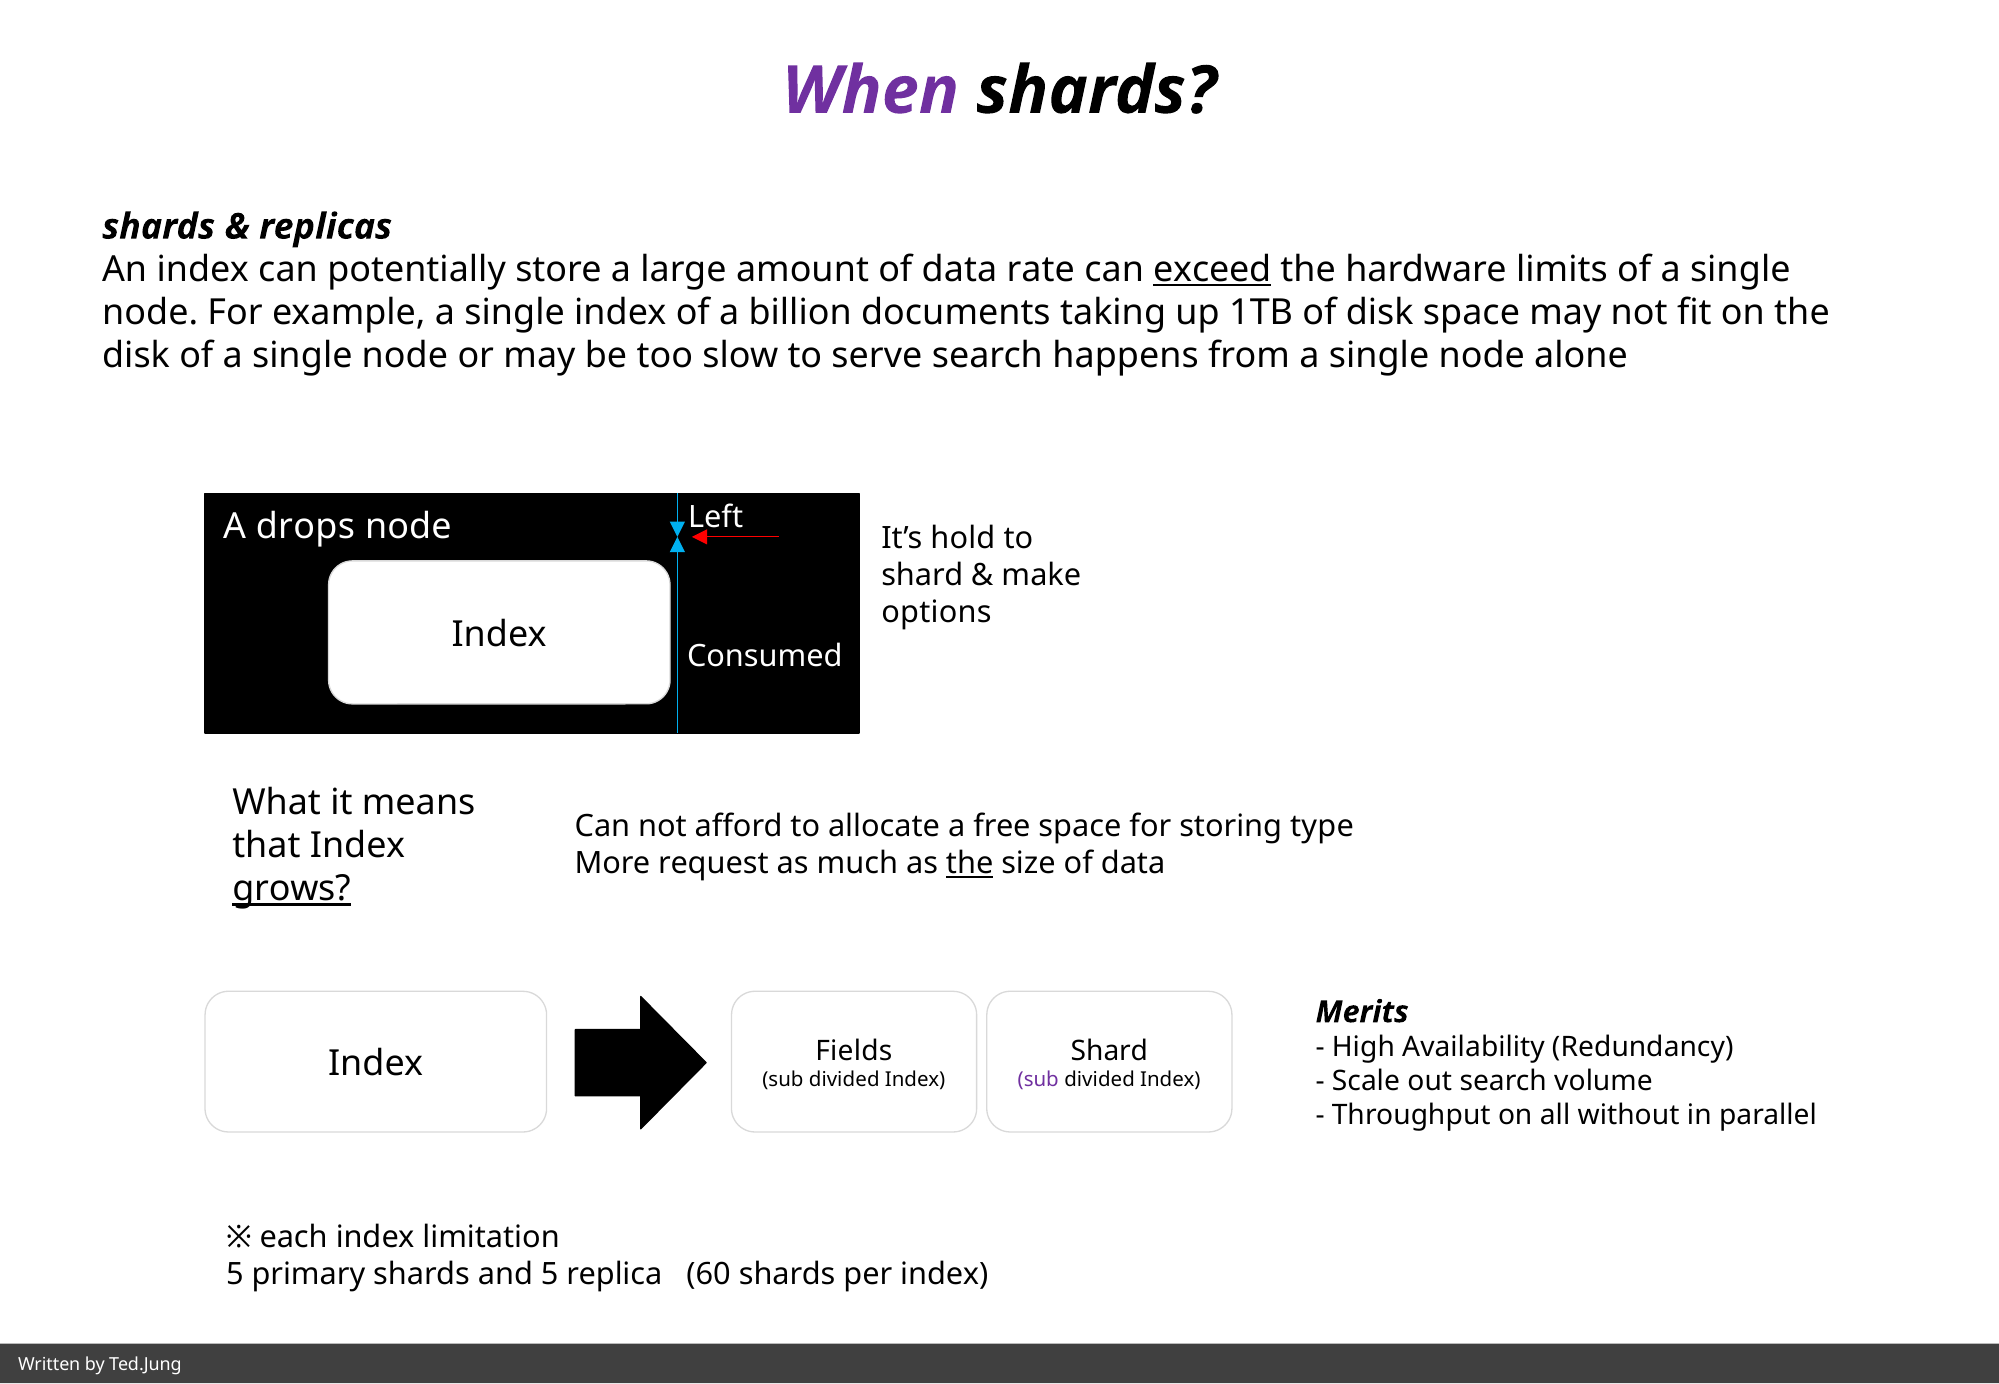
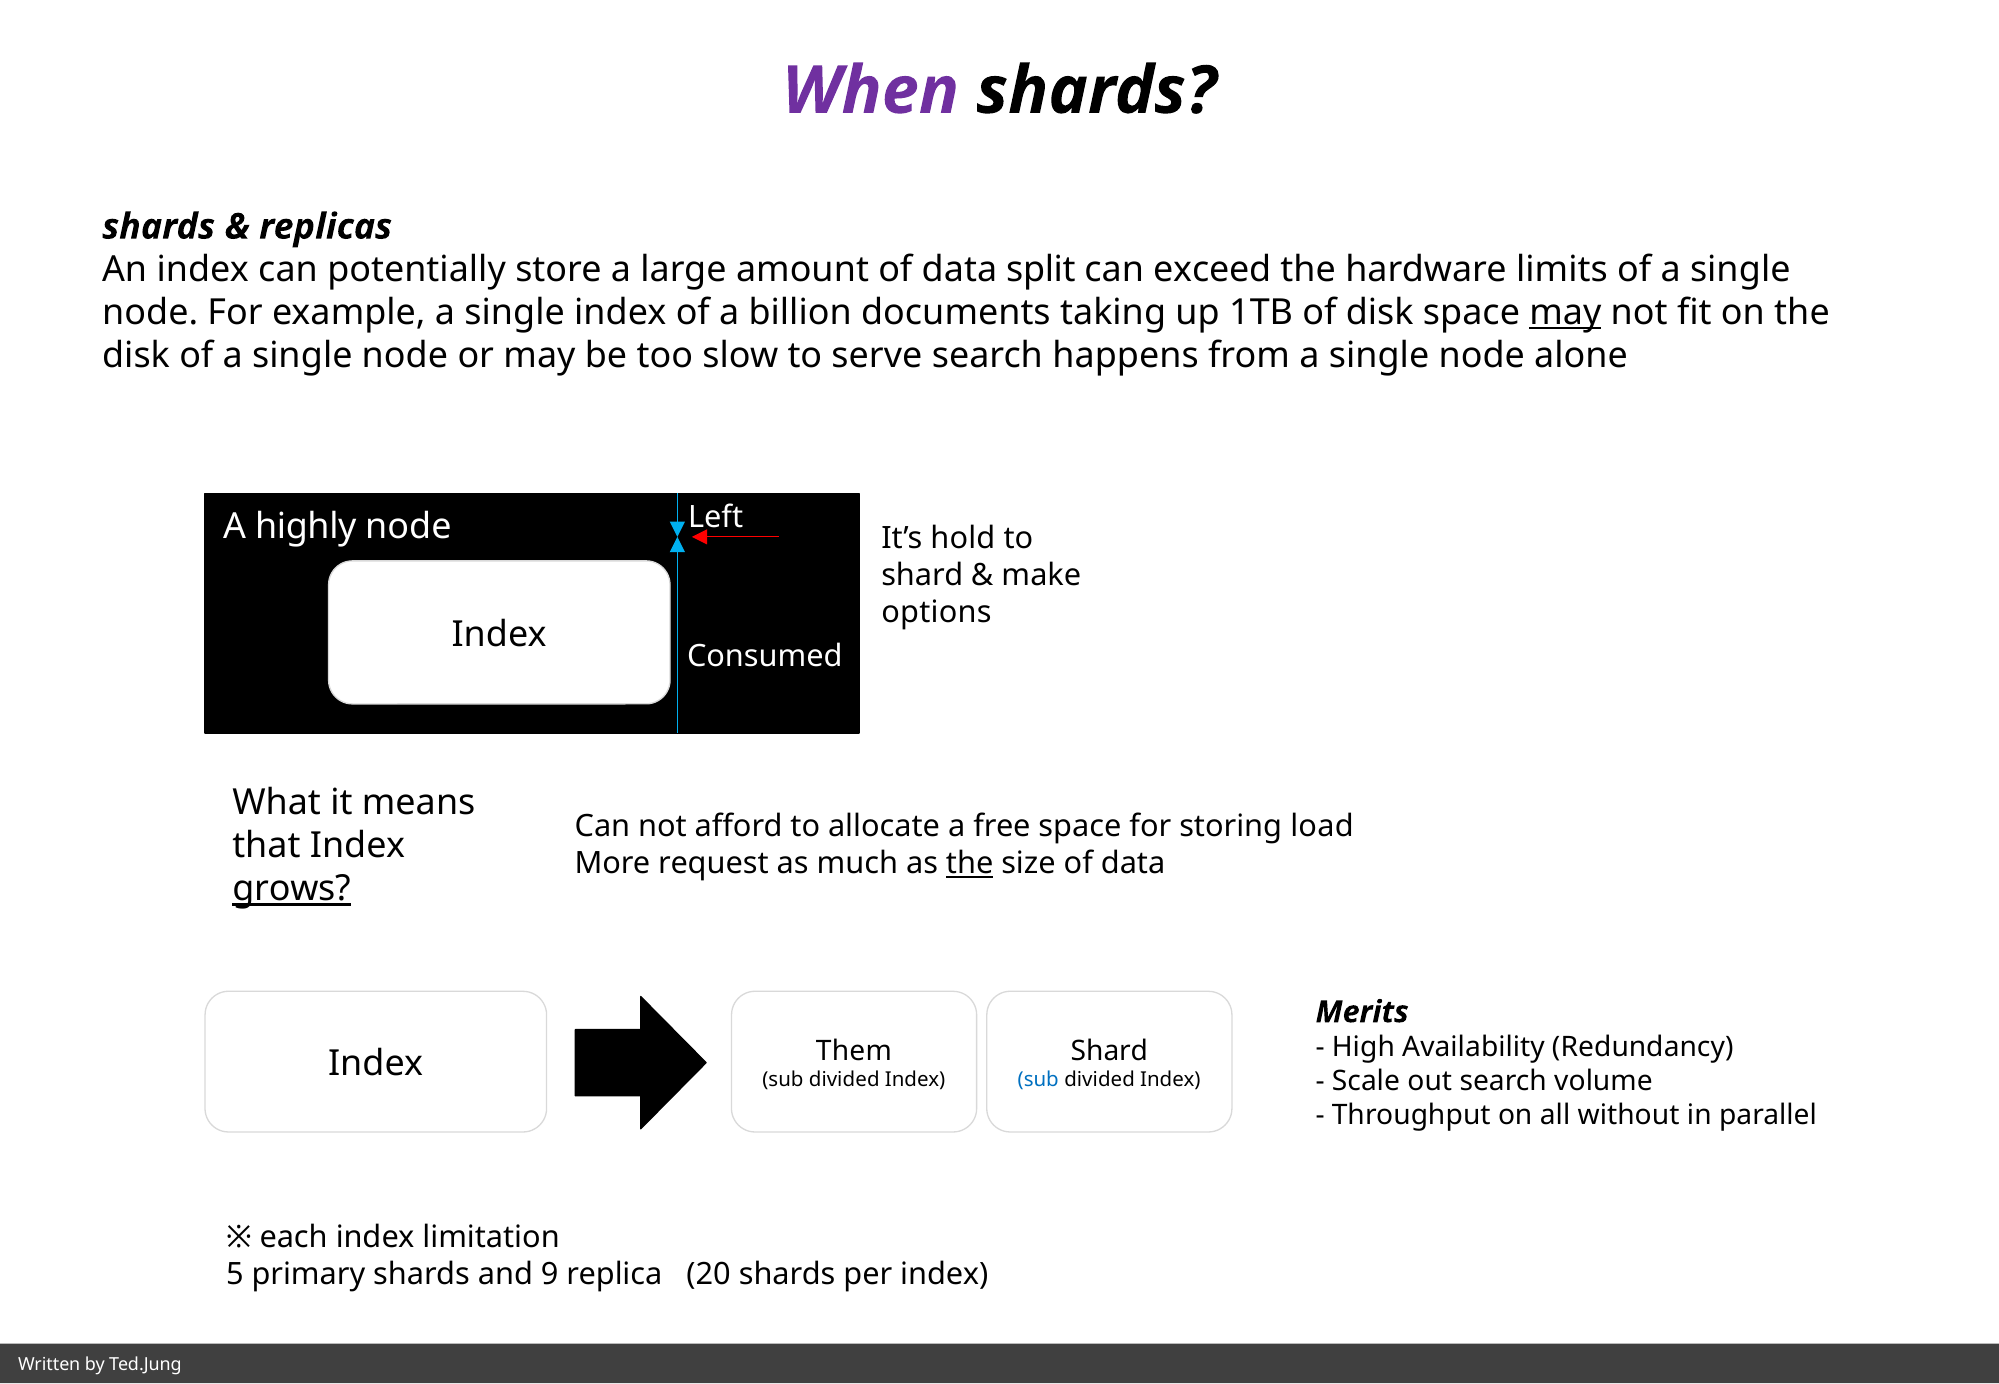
rate: rate -> split
exceed underline: present -> none
may at (1565, 313) underline: none -> present
drops: drops -> highly
type: type -> load
Fields: Fields -> Them
sub at (1038, 1080) colour: purple -> blue
and 5: 5 -> 9
60: 60 -> 20
